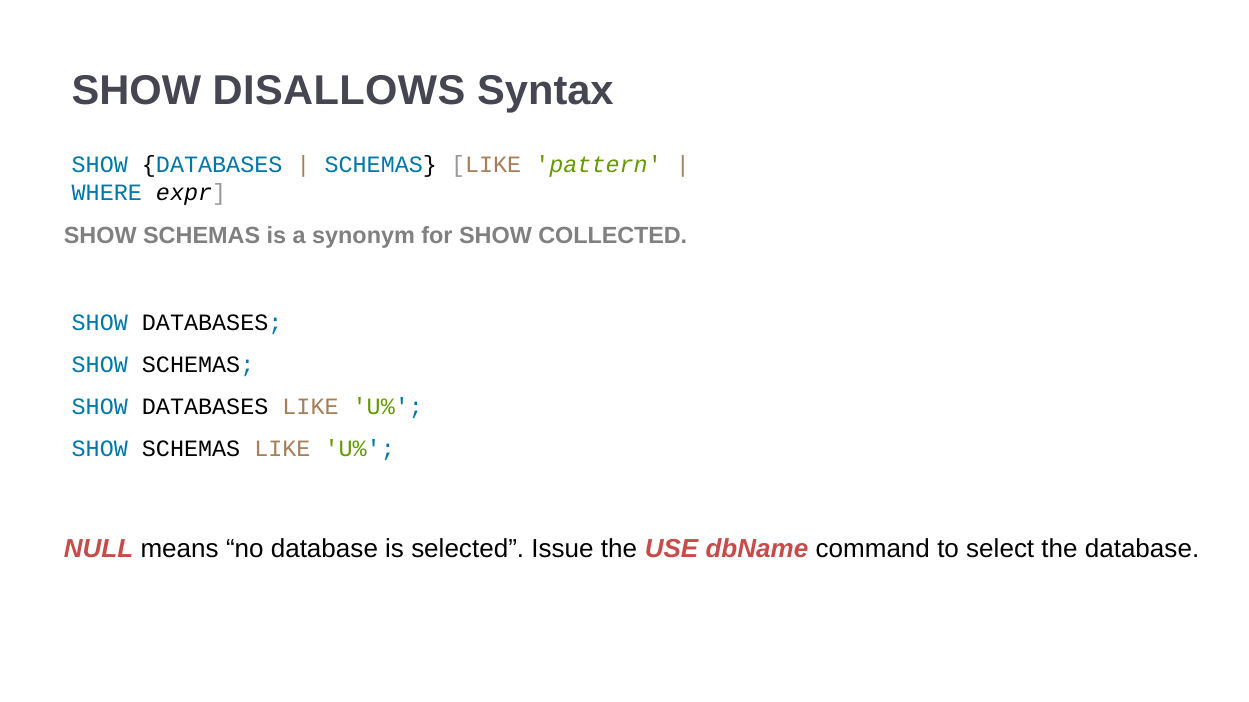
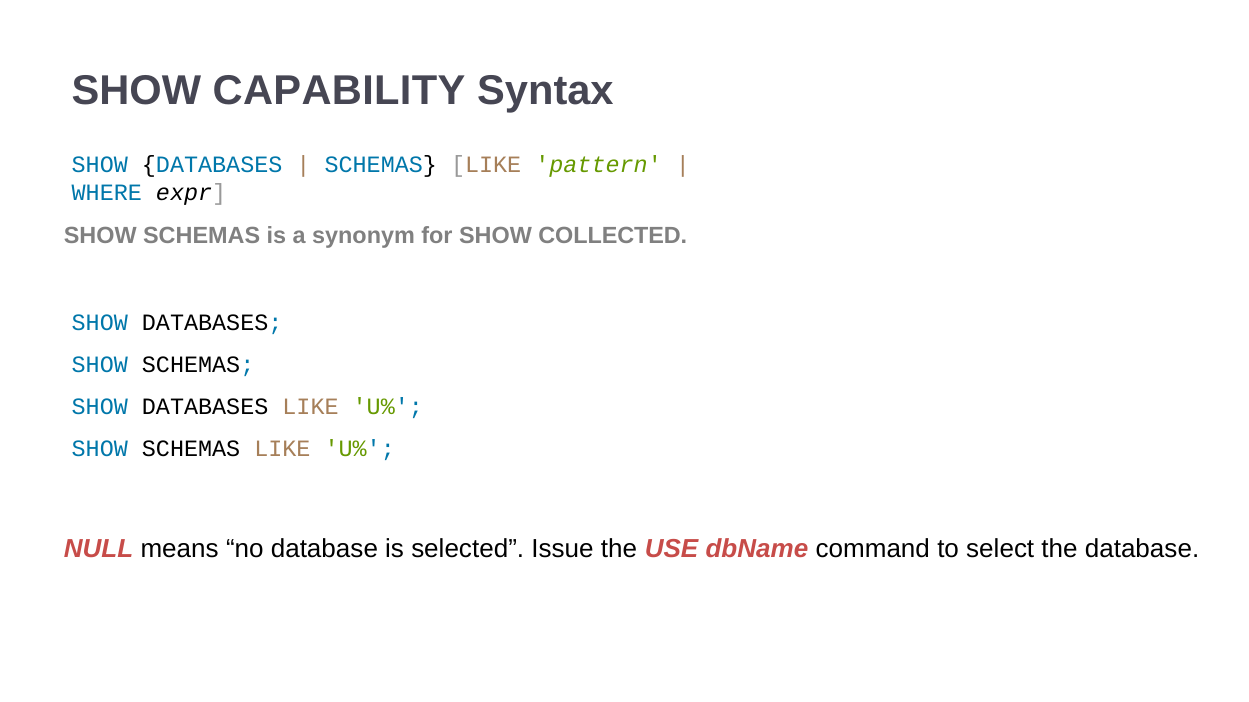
DISALLOWS: DISALLOWS -> CAPABILITY
